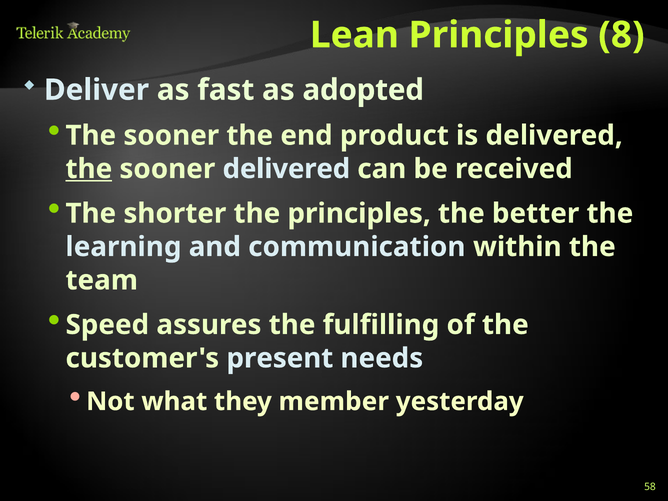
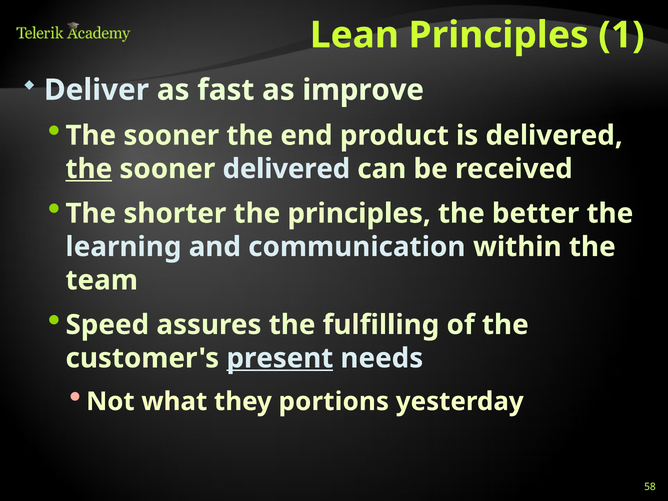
8: 8 -> 1
adopted: adopted -> improve
present underline: none -> present
member: member -> portions
